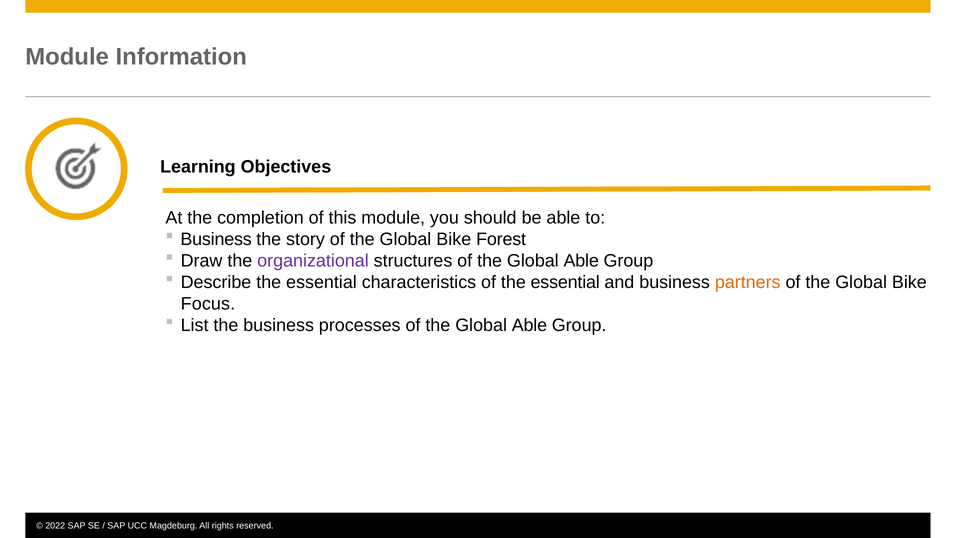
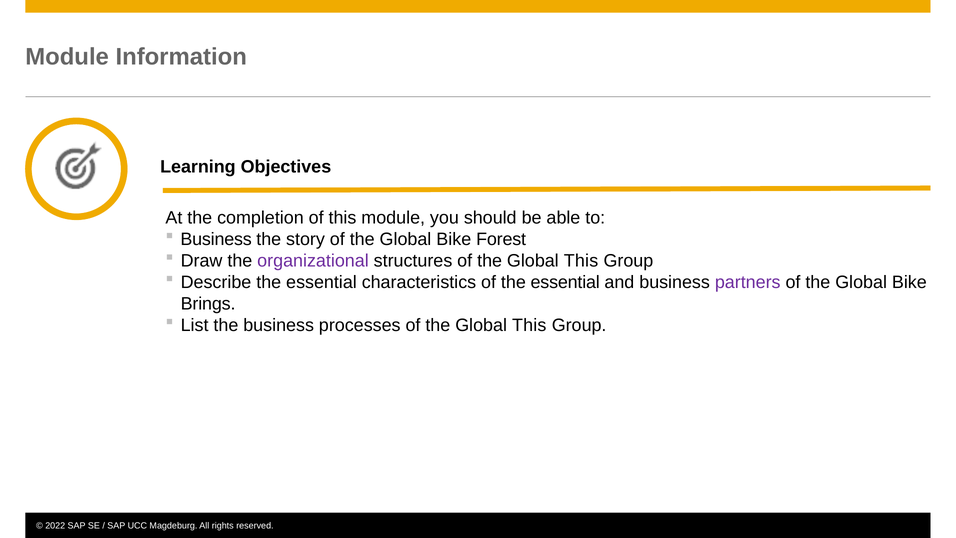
Able at (581, 261): Able -> This
partners colour: orange -> purple
Focus: Focus -> Brings
Able at (529, 325): Able -> This
